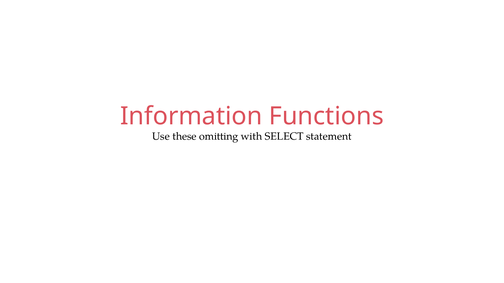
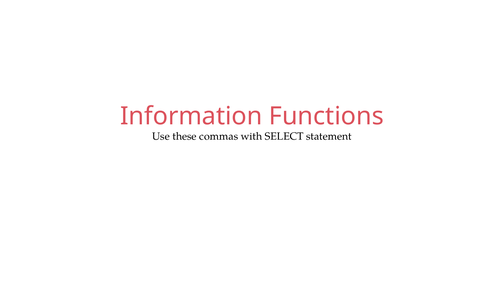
omitting: omitting -> commas
